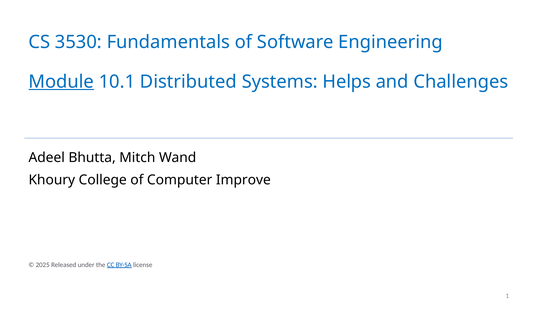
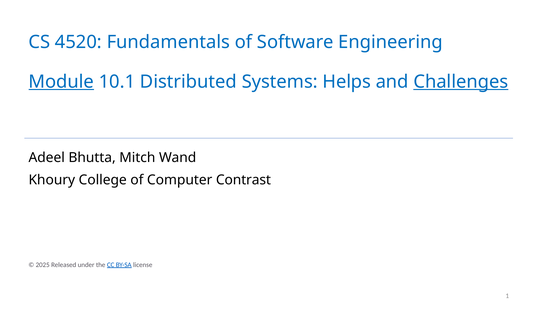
3530: 3530 -> 4520
Challenges underline: none -> present
Improve: Improve -> Contrast
